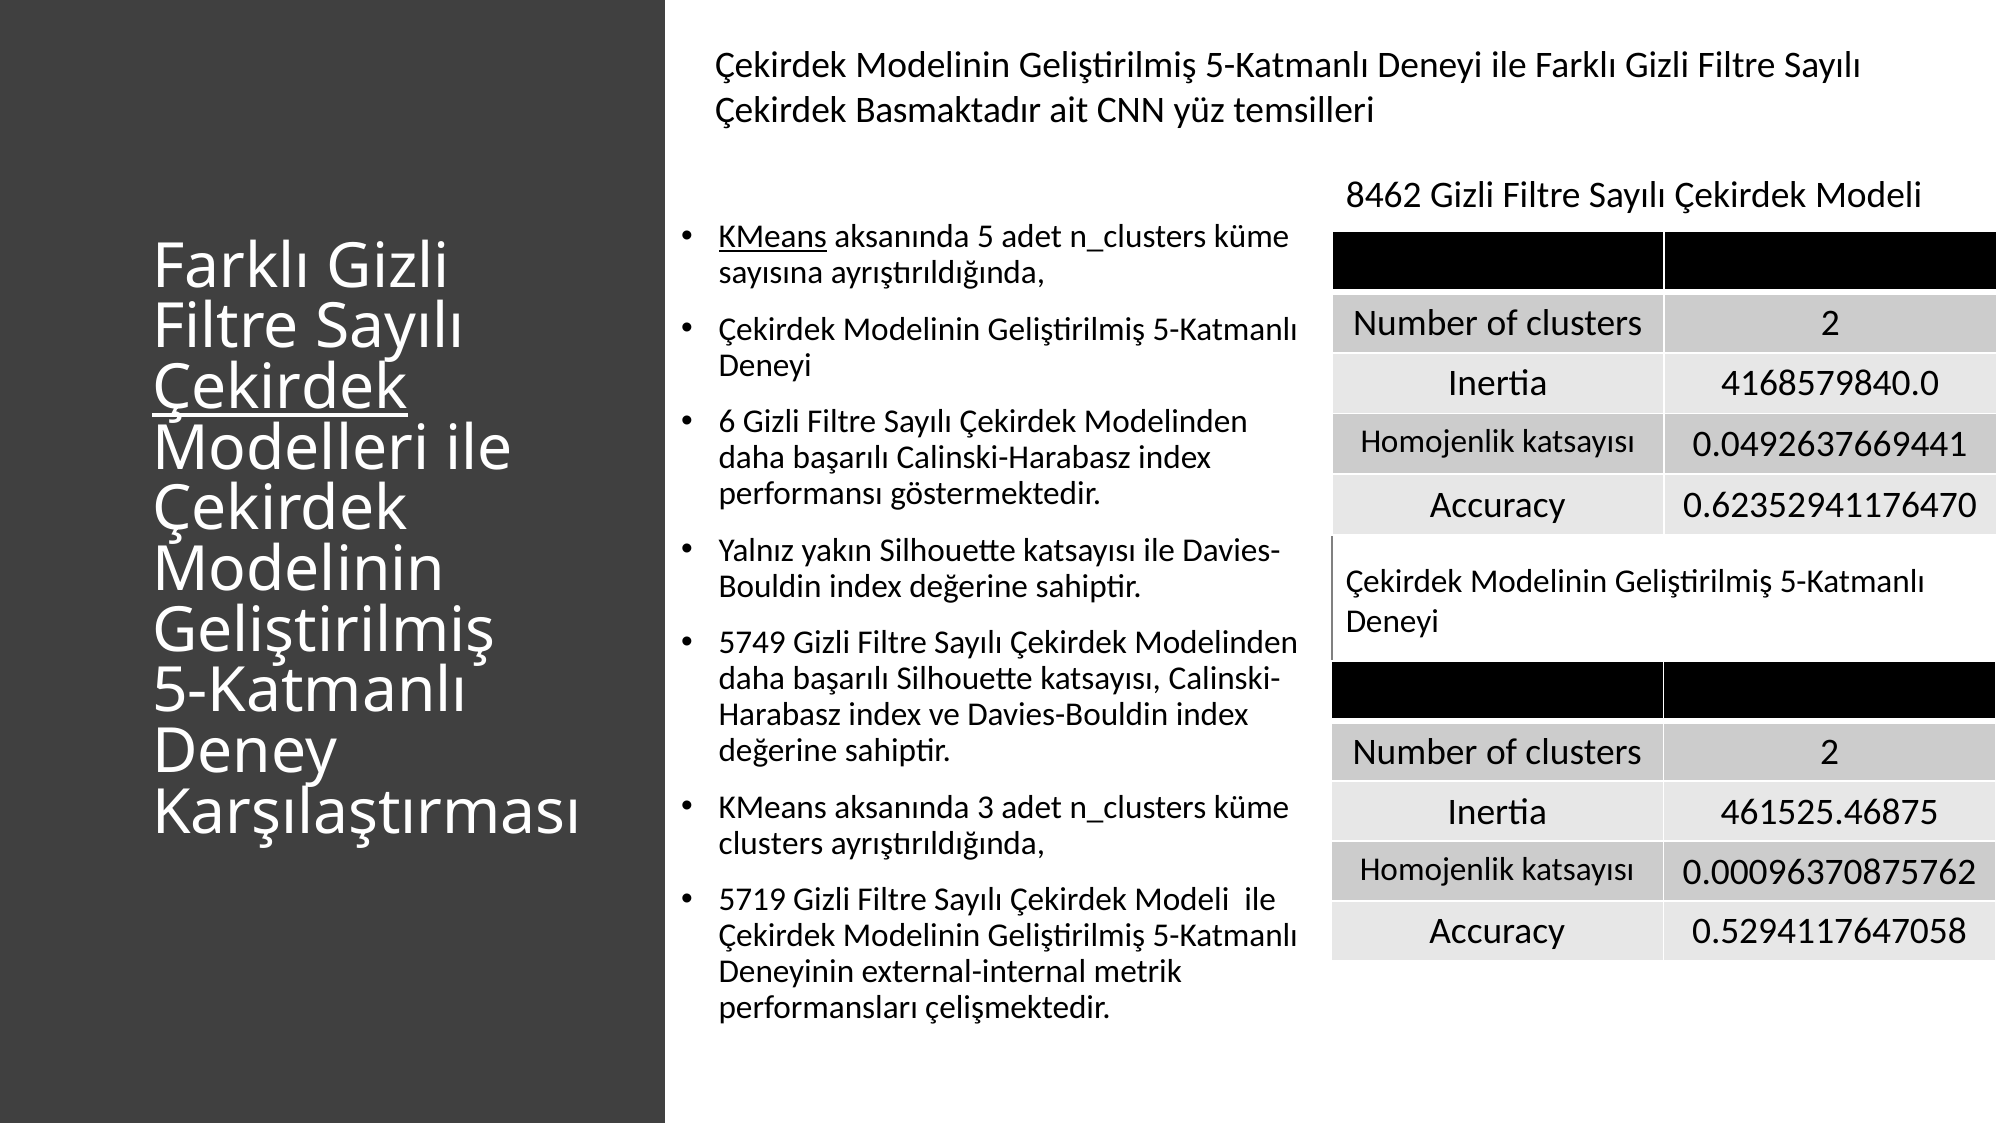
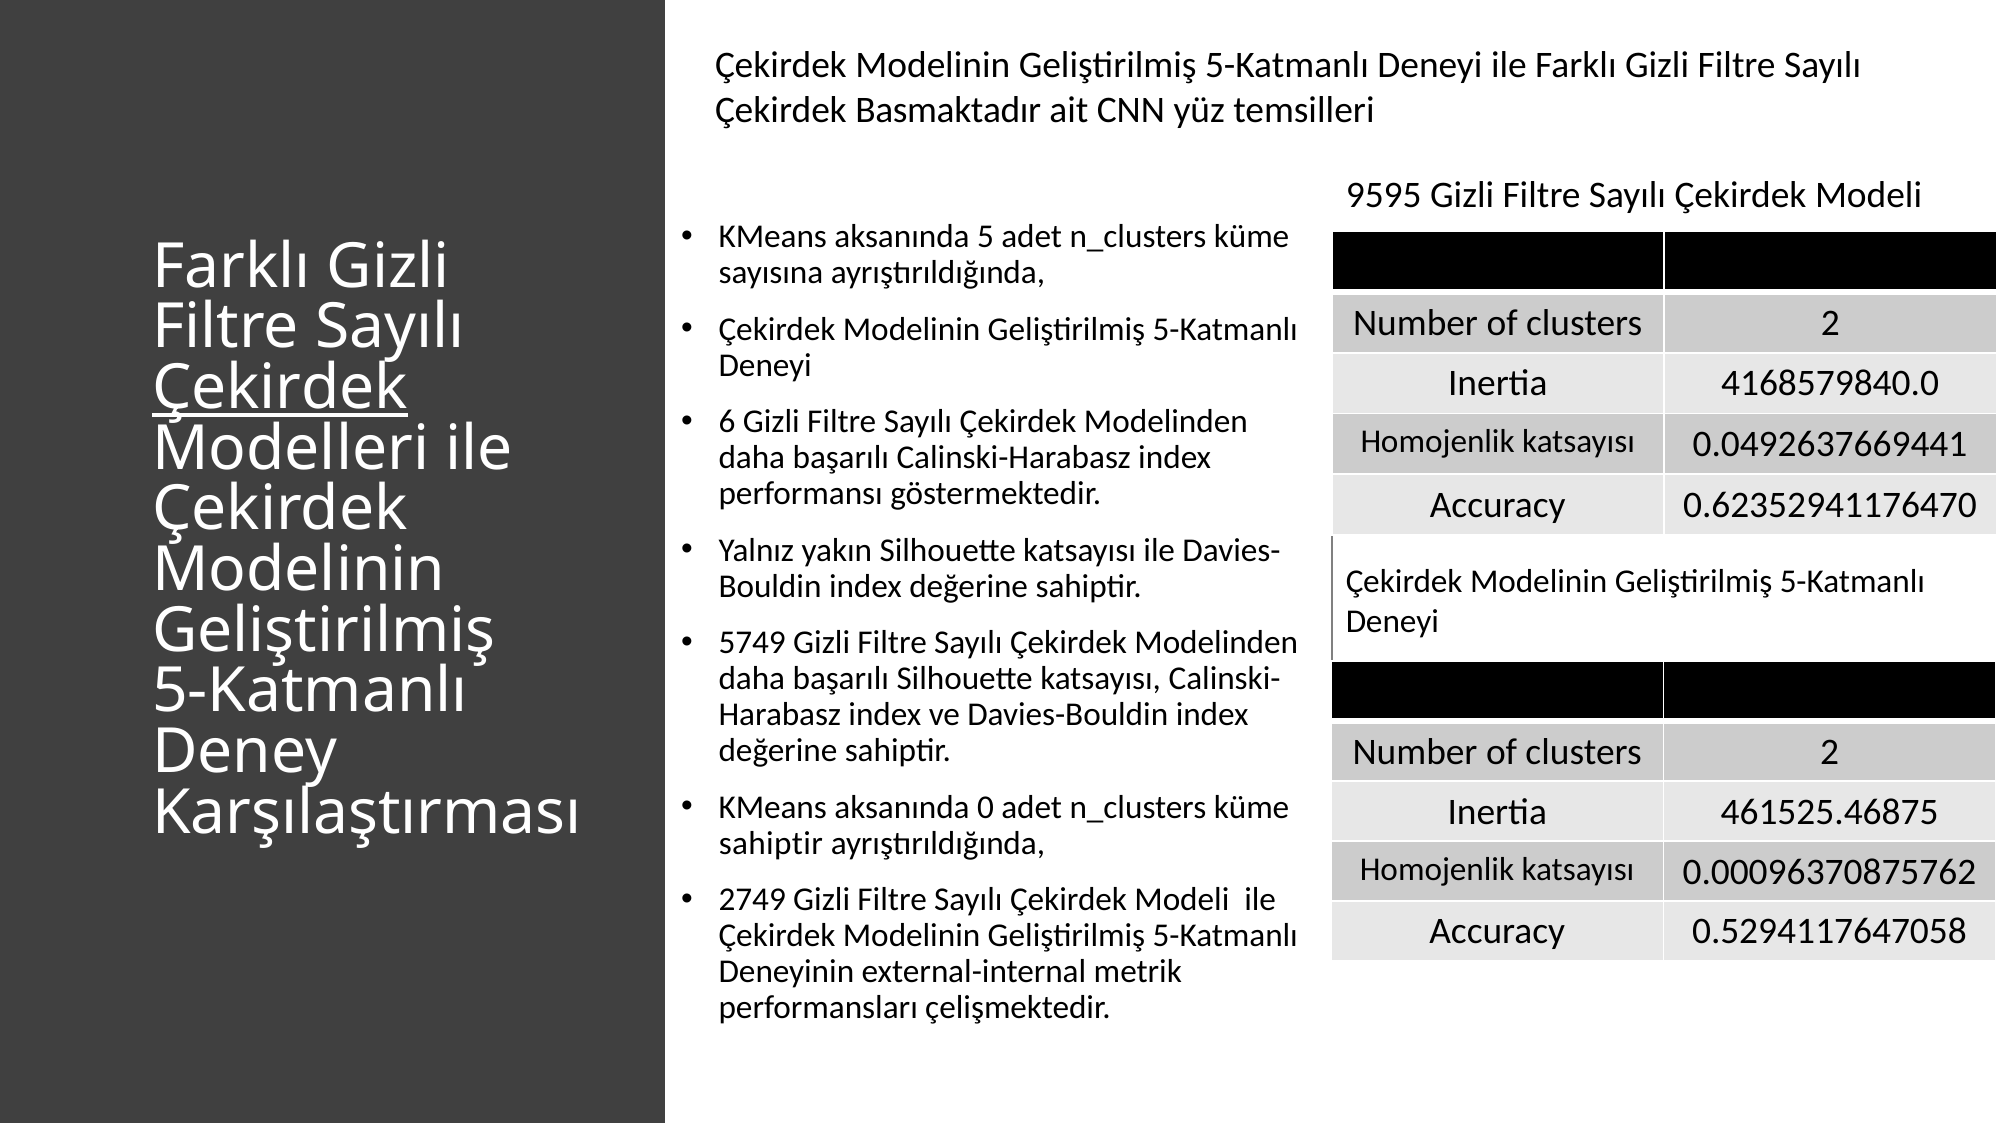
8462: 8462 -> 9595
KMeans at (773, 237) underline: present -> none
3: 3 -> 0
clusters at (771, 843): clusters -> sahiptir
5719: 5719 -> 2749
